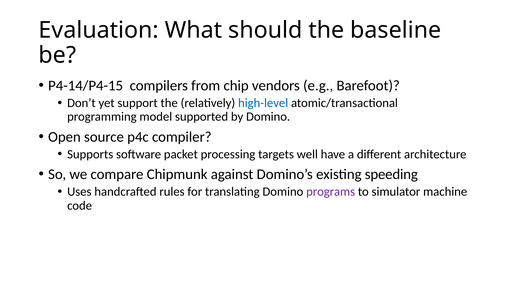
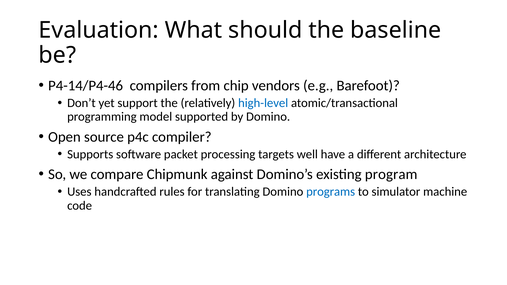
P4-14/P4-15: P4-14/P4-15 -> P4-14/P4-46
speeding: speeding -> program
programs colour: purple -> blue
